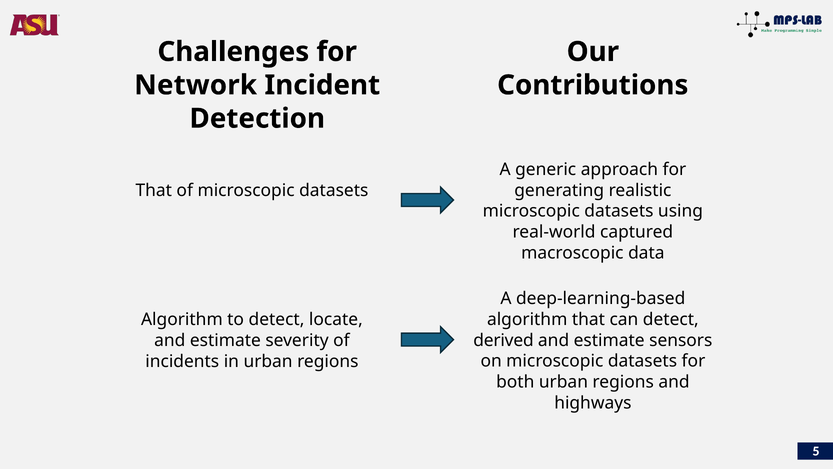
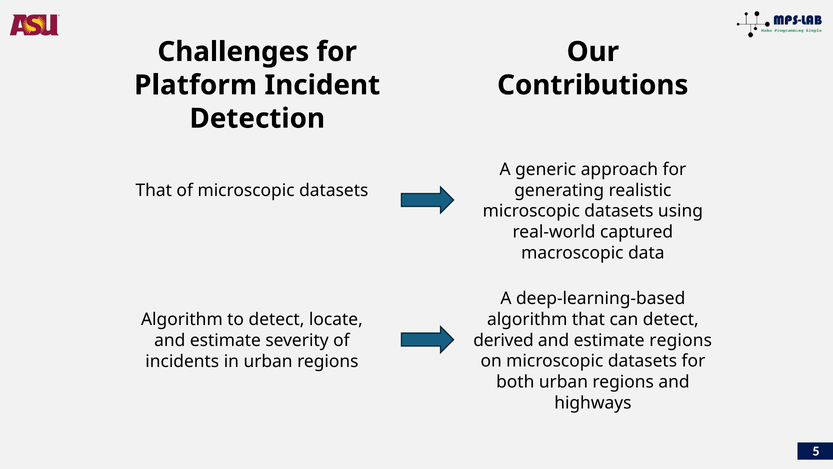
Network: Network -> Platform
estimate sensors: sensors -> regions
